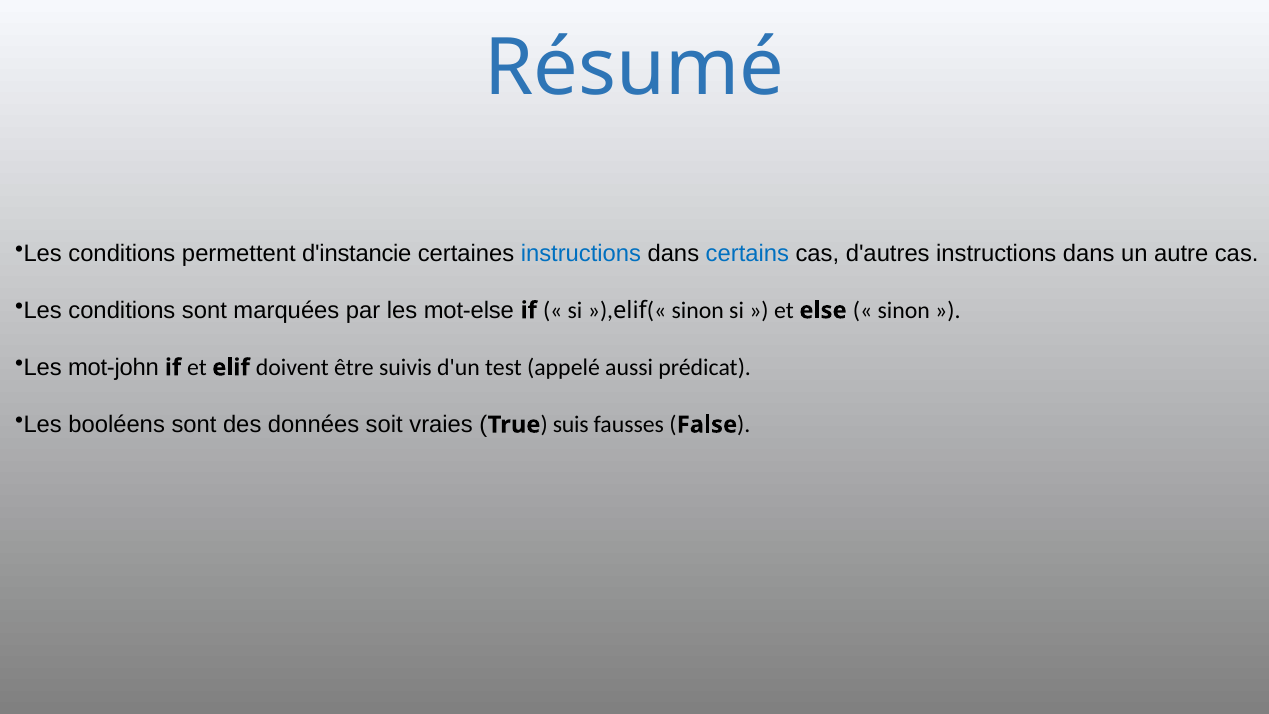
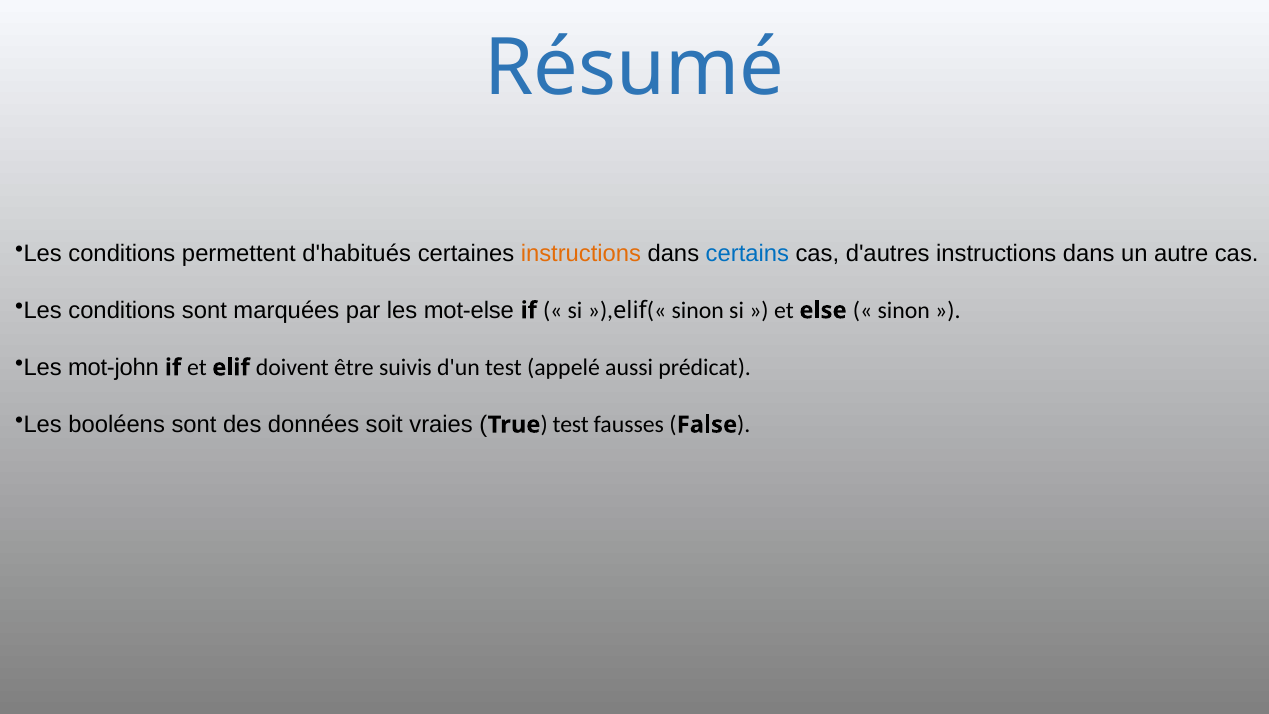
d'instancie: d'instancie -> d'habitués
instructions at (581, 253) colour: blue -> orange
suis at (571, 425): suis -> test
